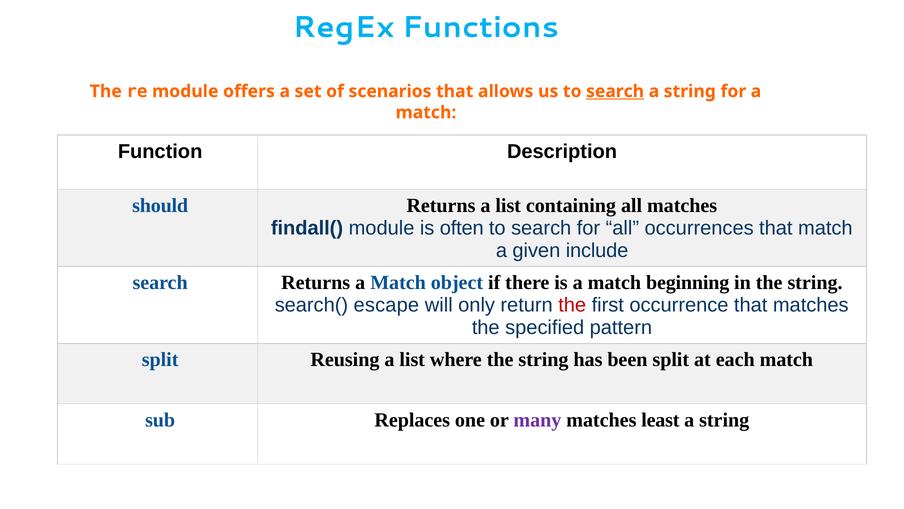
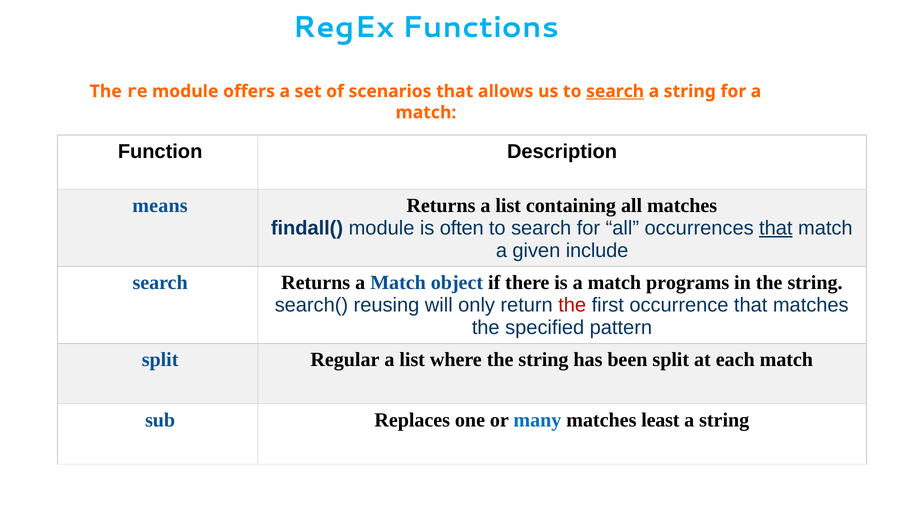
should: should -> means
that at (776, 228) underline: none -> present
beginning: beginning -> programs
escape: escape -> reusing
Reusing: Reusing -> Regular
many colour: purple -> blue
